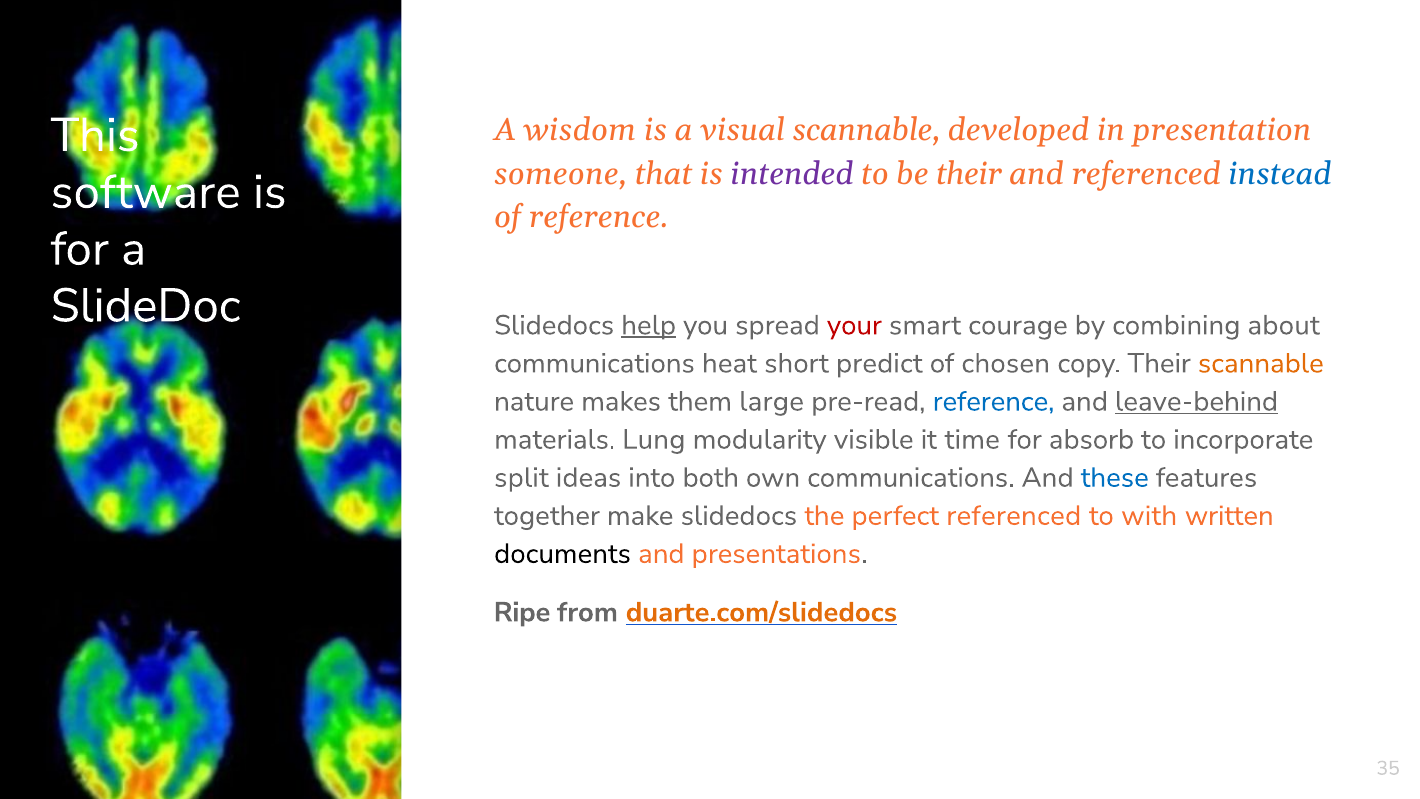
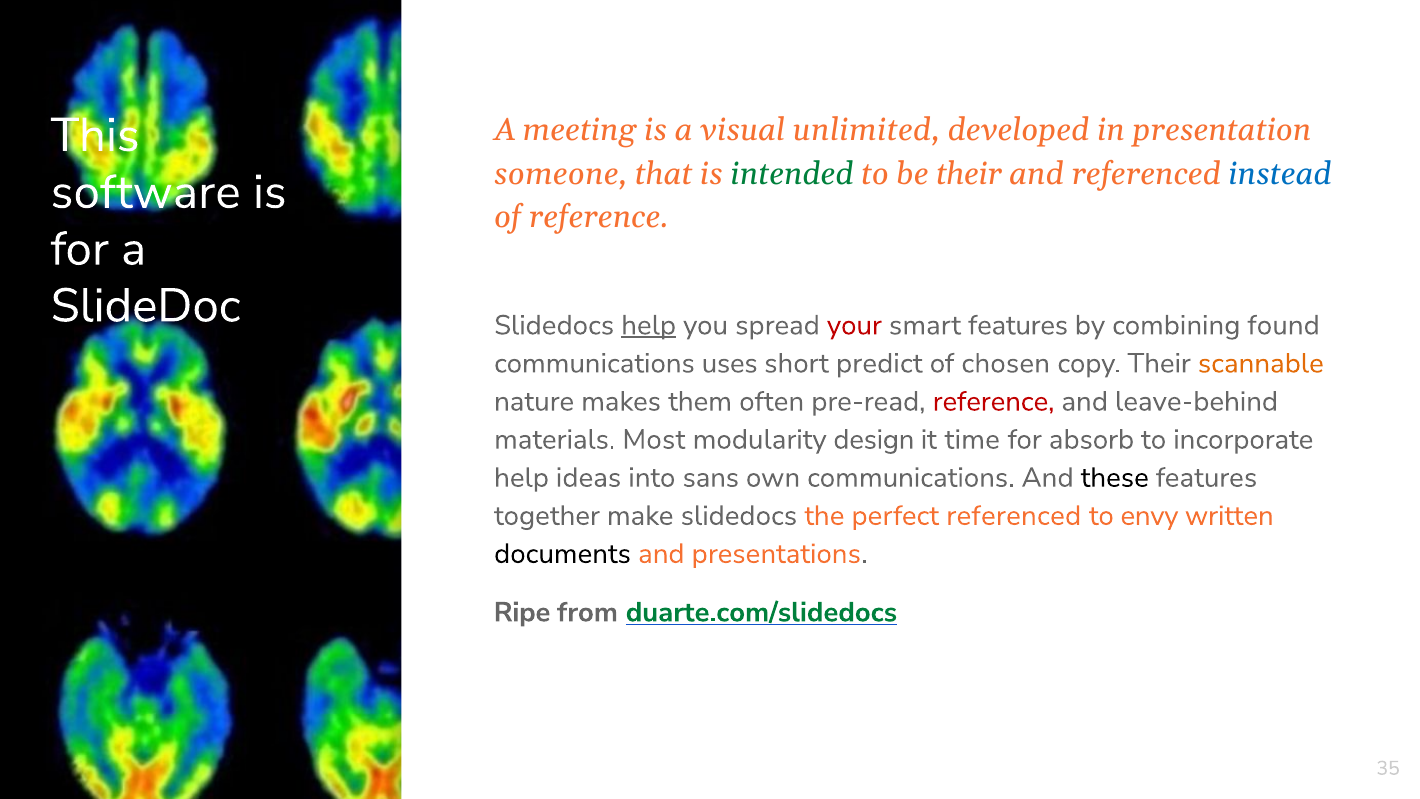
wisdom: wisdom -> meeting
visual scannable: scannable -> unlimited
intended colour: purple -> green
smart courage: courage -> features
about: about -> found
heat: heat -> uses
large: large -> often
reference at (994, 401) colour: blue -> red
leave-behind underline: present -> none
Lung: Lung -> Most
visible: visible -> design
split at (521, 477): split -> help
both: both -> sans
these colour: blue -> black
with: with -> envy
duarte.com/slidedocs colour: orange -> green
